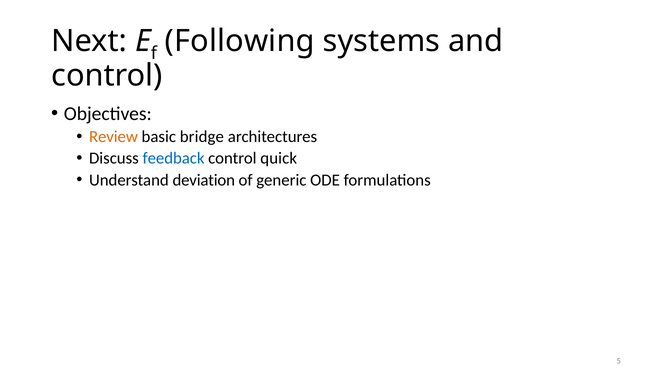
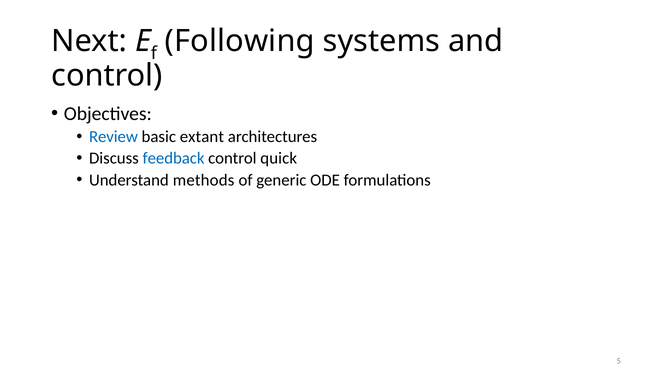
Review colour: orange -> blue
bridge: bridge -> extant
deviation: deviation -> methods
